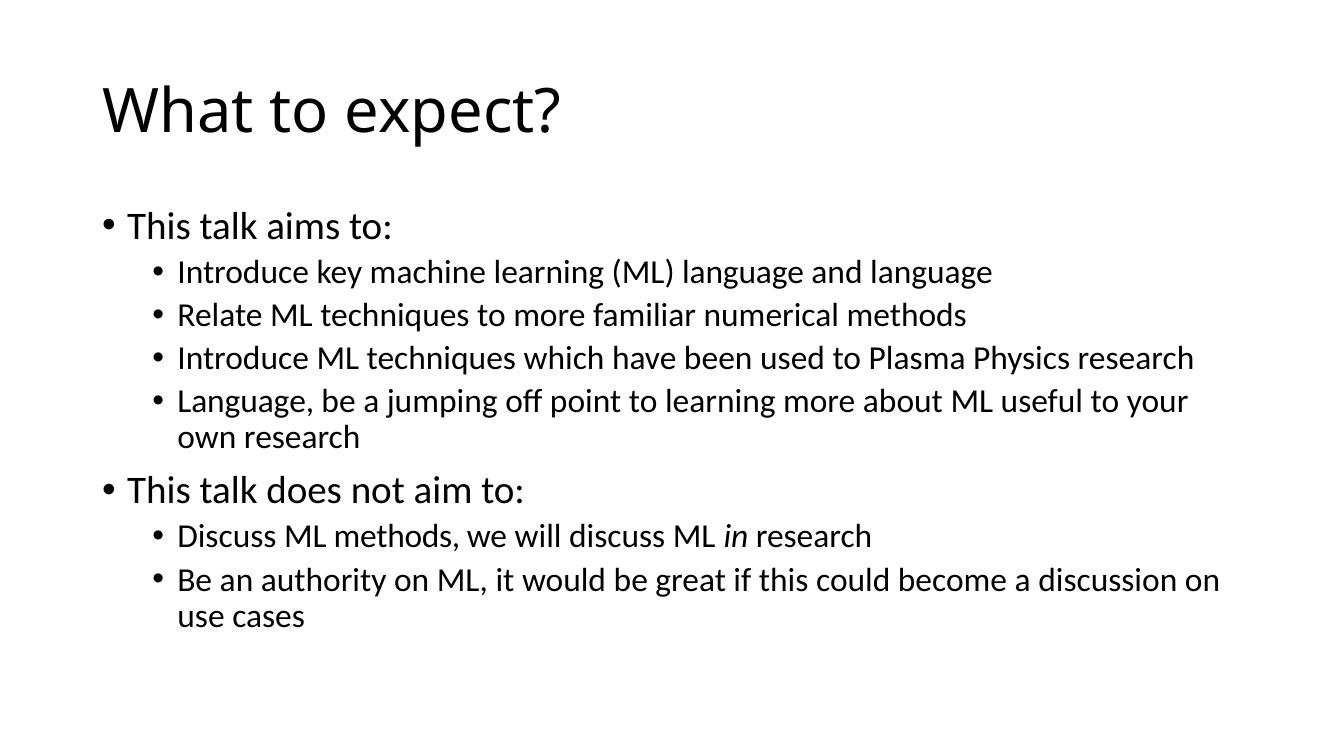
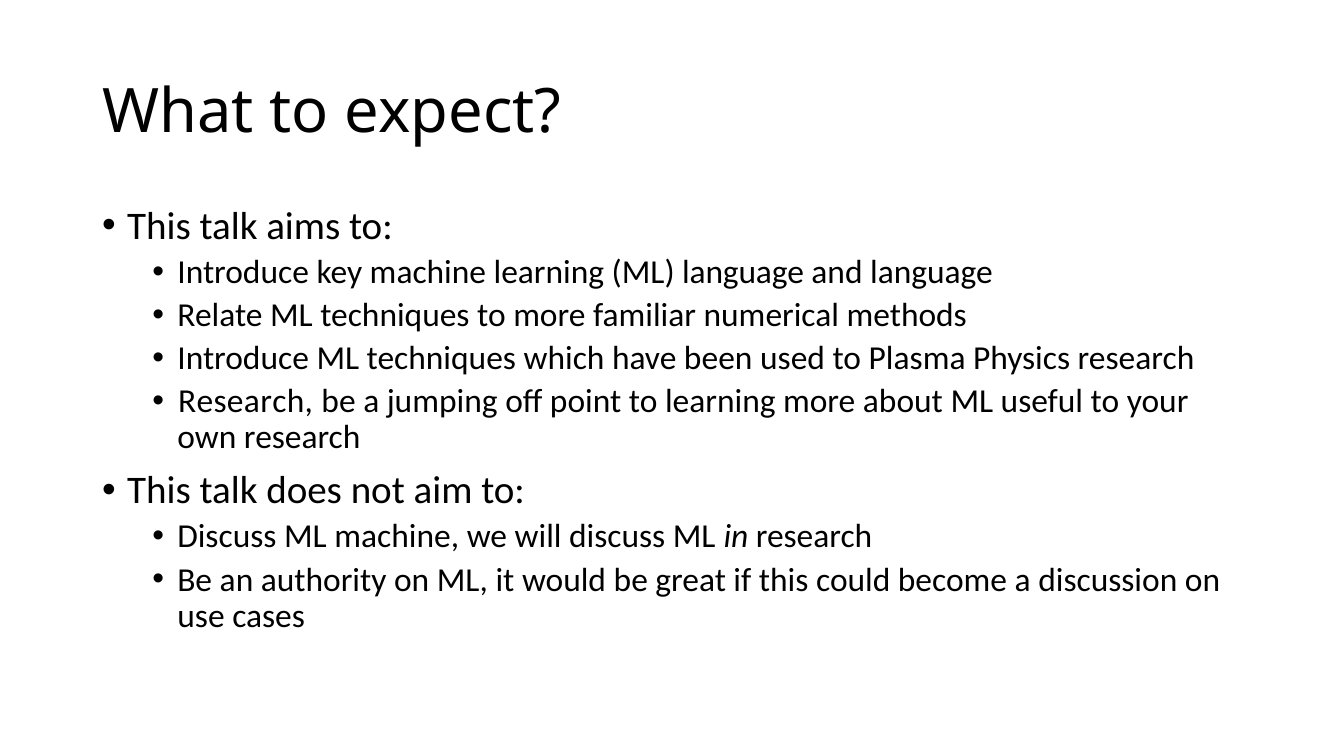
Language at (246, 402): Language -> Research
ML methods: methods -> machine
